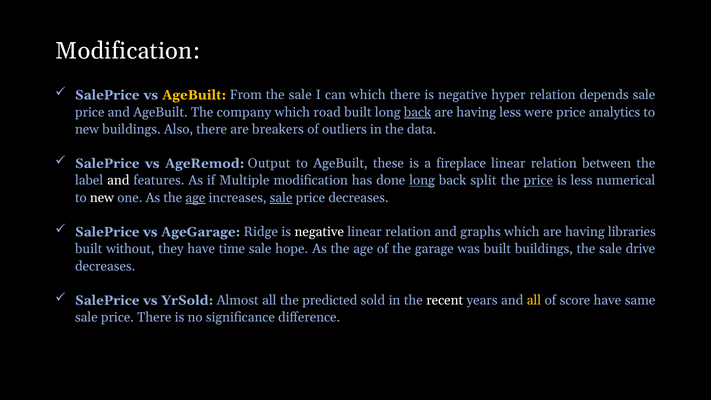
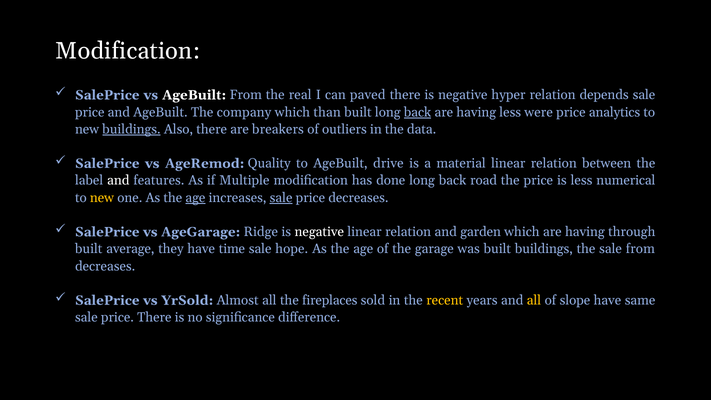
AgeBuilt at (194, 95) colour: yellow -> white
From the sale: sale -> real
can which: which -> paved
road: road -> than
buildings at (131, 129) underline: none -> present
Output: Output -> Quality
these: these -> drive
fireplace: fireplace -> material
long at (422, 181) underline: present -> none
split: split -> road
price at (538, 181) underline: present -> none
new at (102, 198) colour: white -> yellow
graphs: graphs -> garden
libraries: libraries -> through
without: without -> average
sale drive: drive -> from
predicted: predicted -> fireplaces
recent colour: white -> yellow
score: score -> slope
